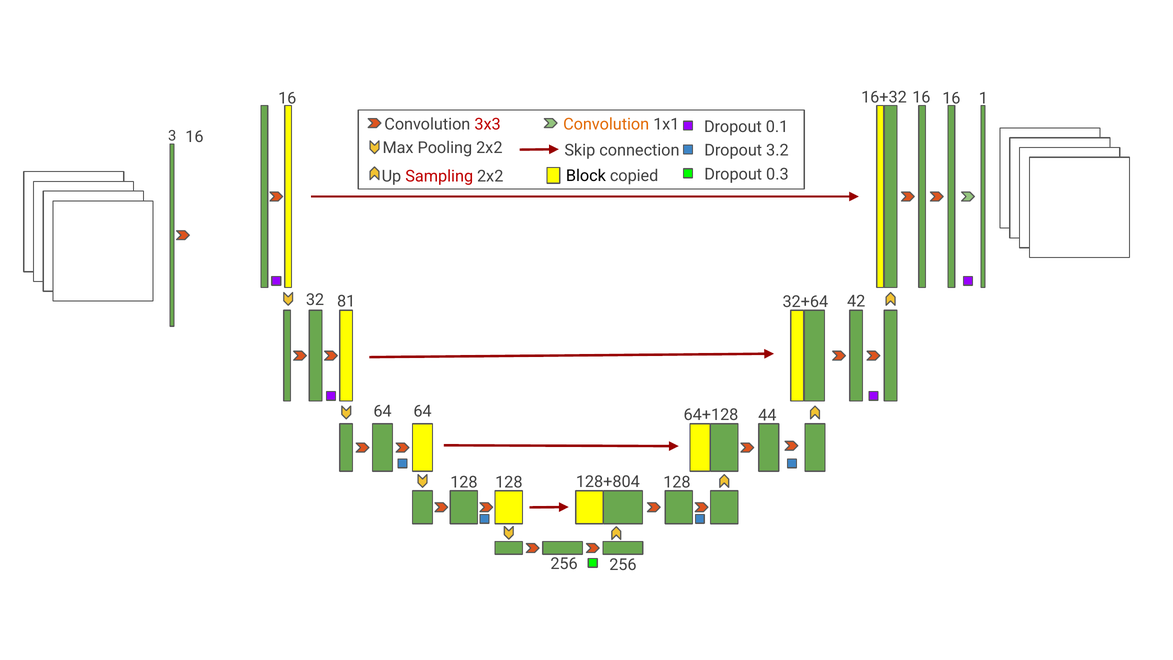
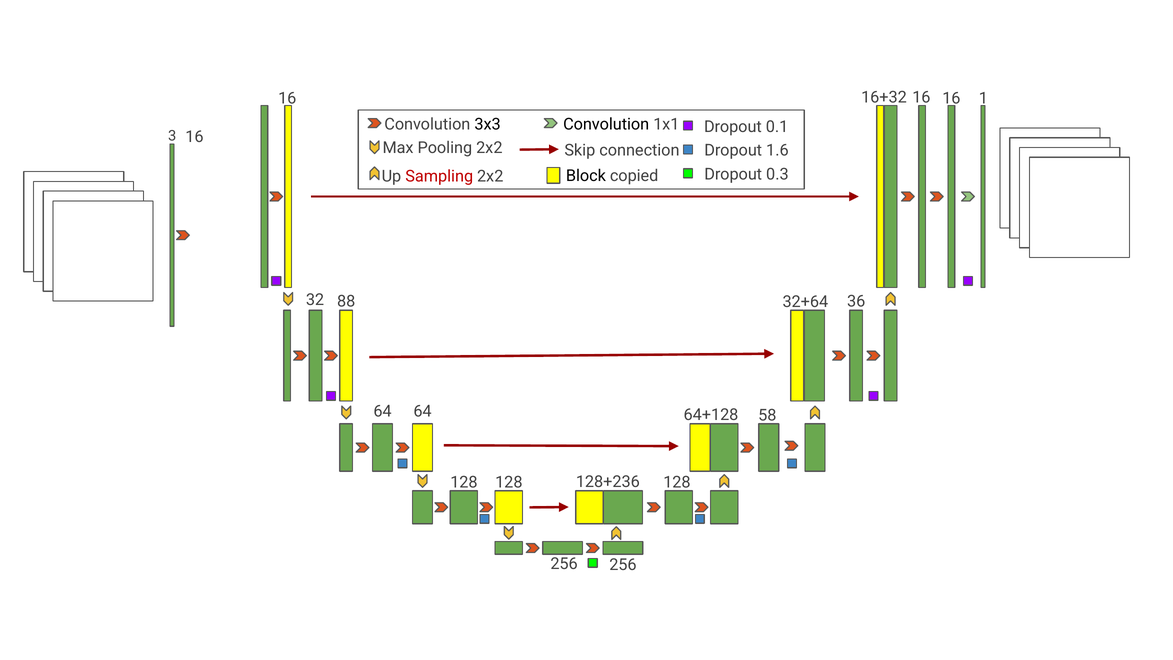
3x3 colour: red -> black
Convolution at (606, 124) colour: orange -> black
3.2: 3.2 -> 1.6
81: 81 -> 88
42: 42 -> 36
44: 44 -> 58
128+804: 128+804 -> 128+236
